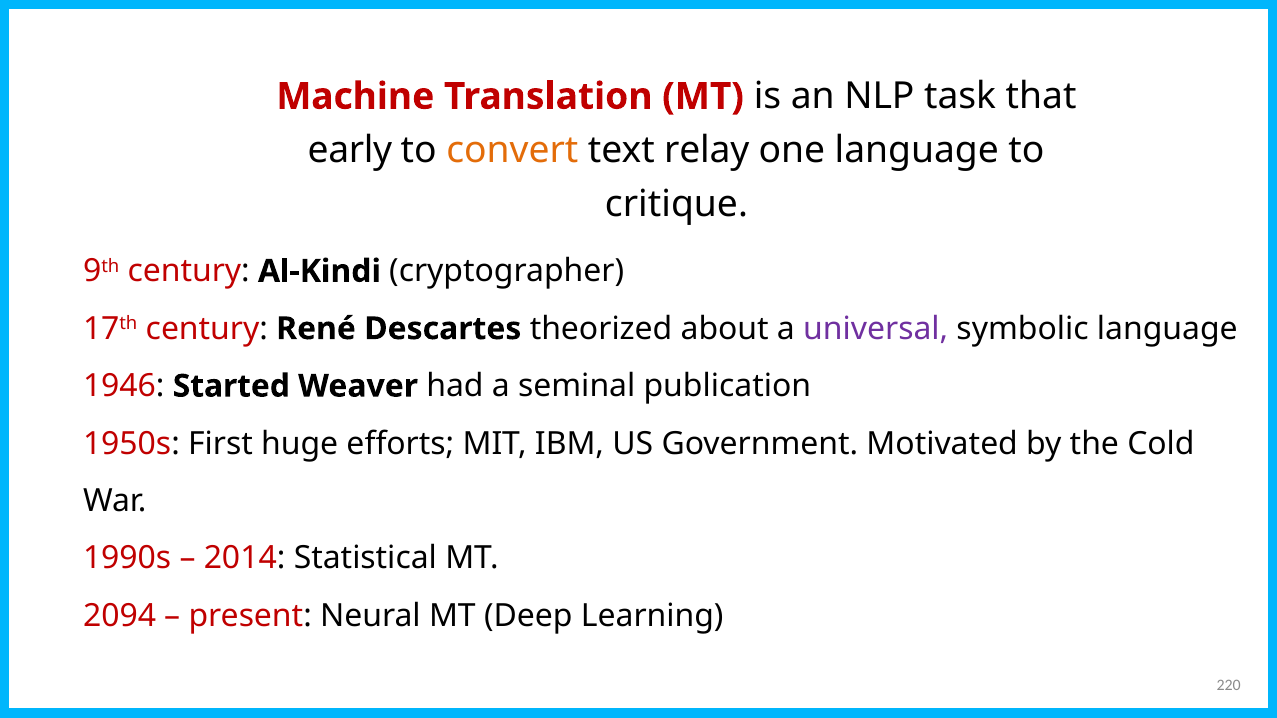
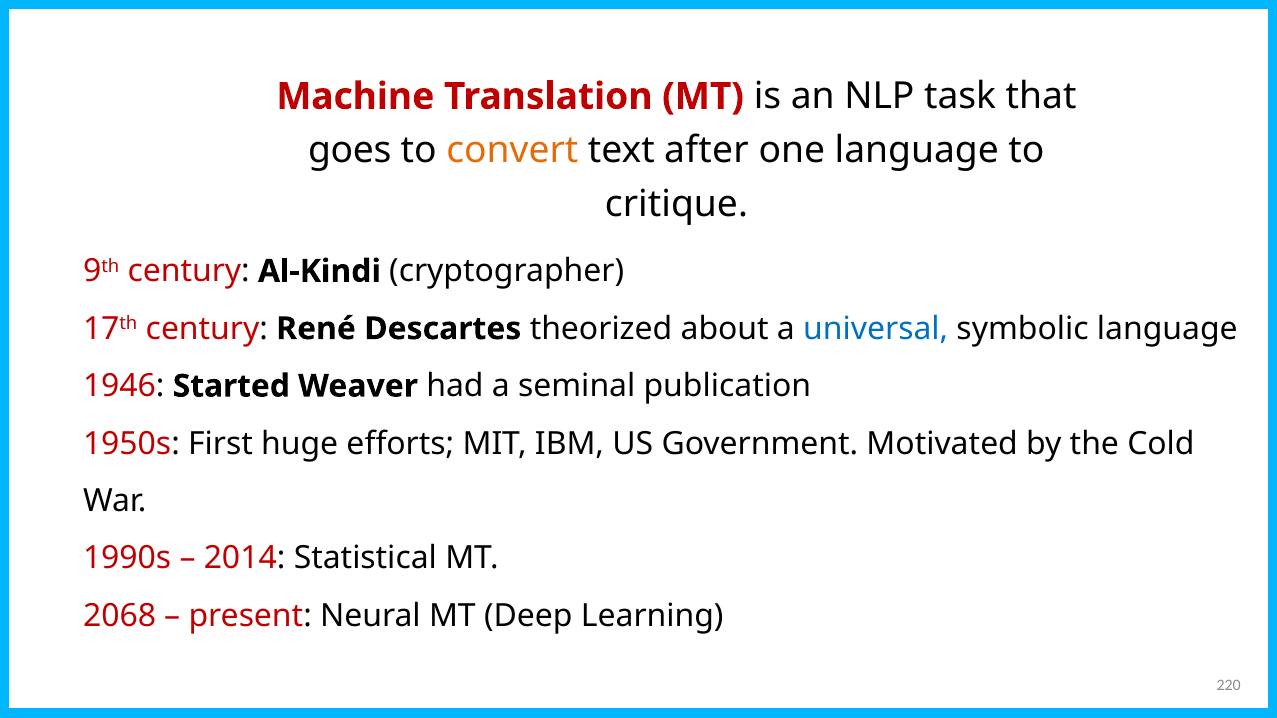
early: early -> goes
relay: relay -> after
universal colour: purple -> blue
2094: 2094 -> 2068
